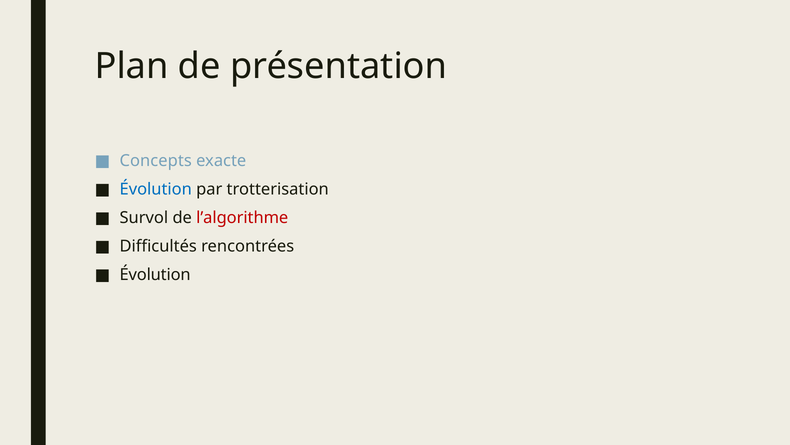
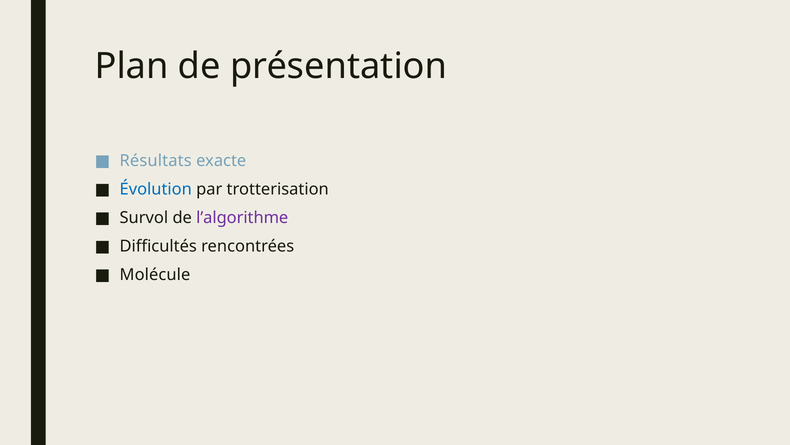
Concepts: Concepts -> Résultats
l’algorithme colour: red -> purple
Évolution at (155, 274): Évolution -> Molécule
